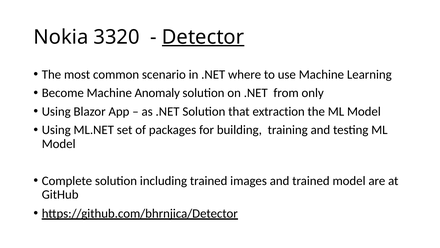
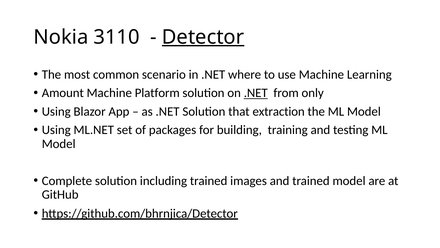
3320: 3320 -> 3110
Become: Become -> Amount
Anomaly: Anomaly -> Platform
.NET at (256, 93) underline: none -> present
